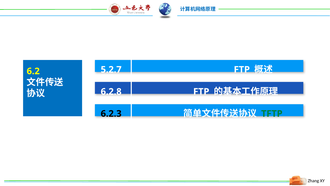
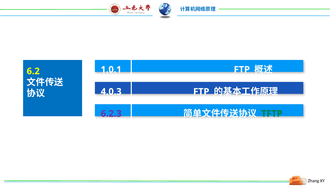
5.2.7: 5.2.7 -> 1.0.1
6.2.8: 6.2.8 -> 4.0.3
6.2.3 colour: black -> purple
